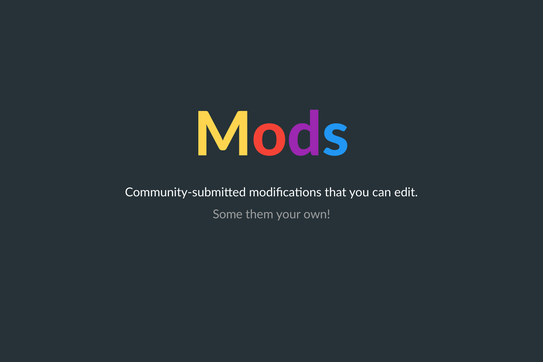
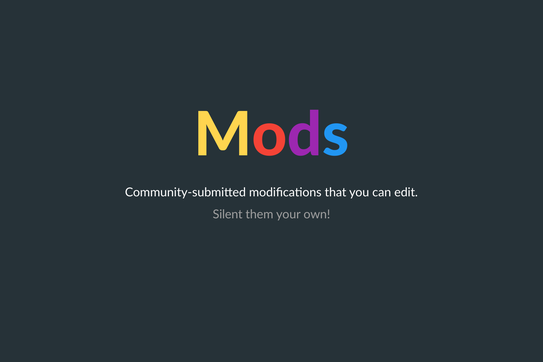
Some: Some -> Silent
